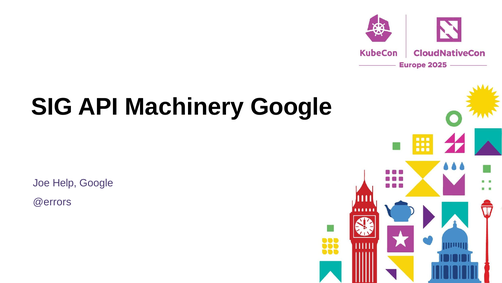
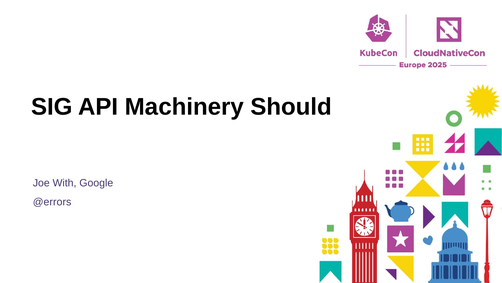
Machinery Google: Google -> Should
Help: Help -> With
